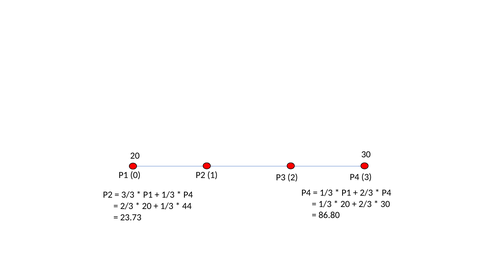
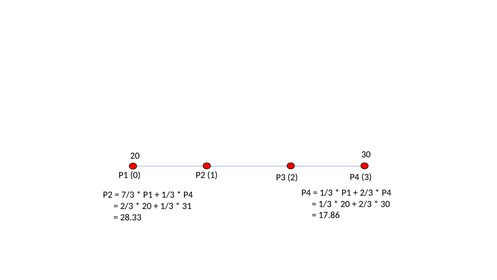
3/3: 3/3 -> 7/3
44: 44 -> 31
86.80: 86.80 -> 17.86
23.73: 23.73 -> 28.33
